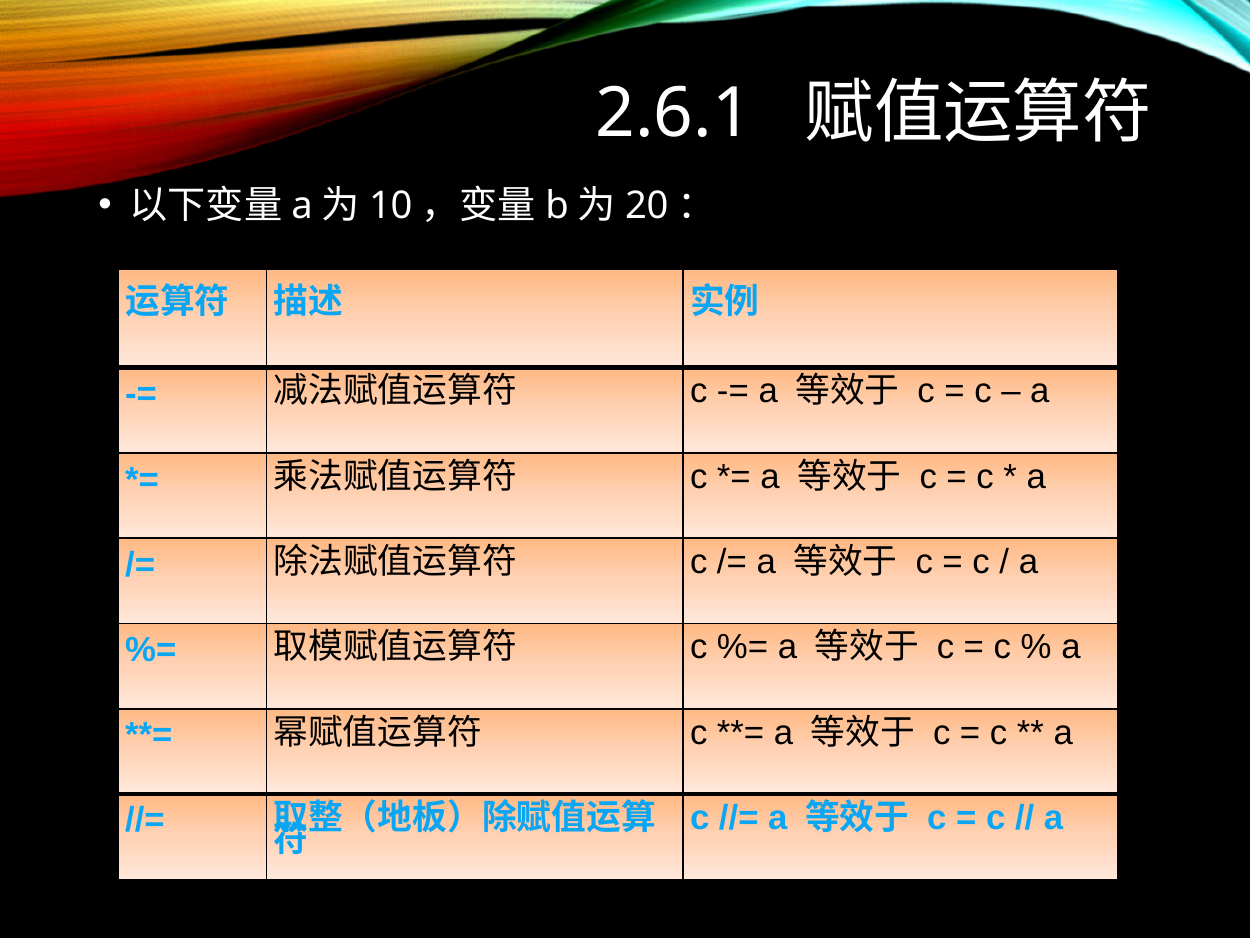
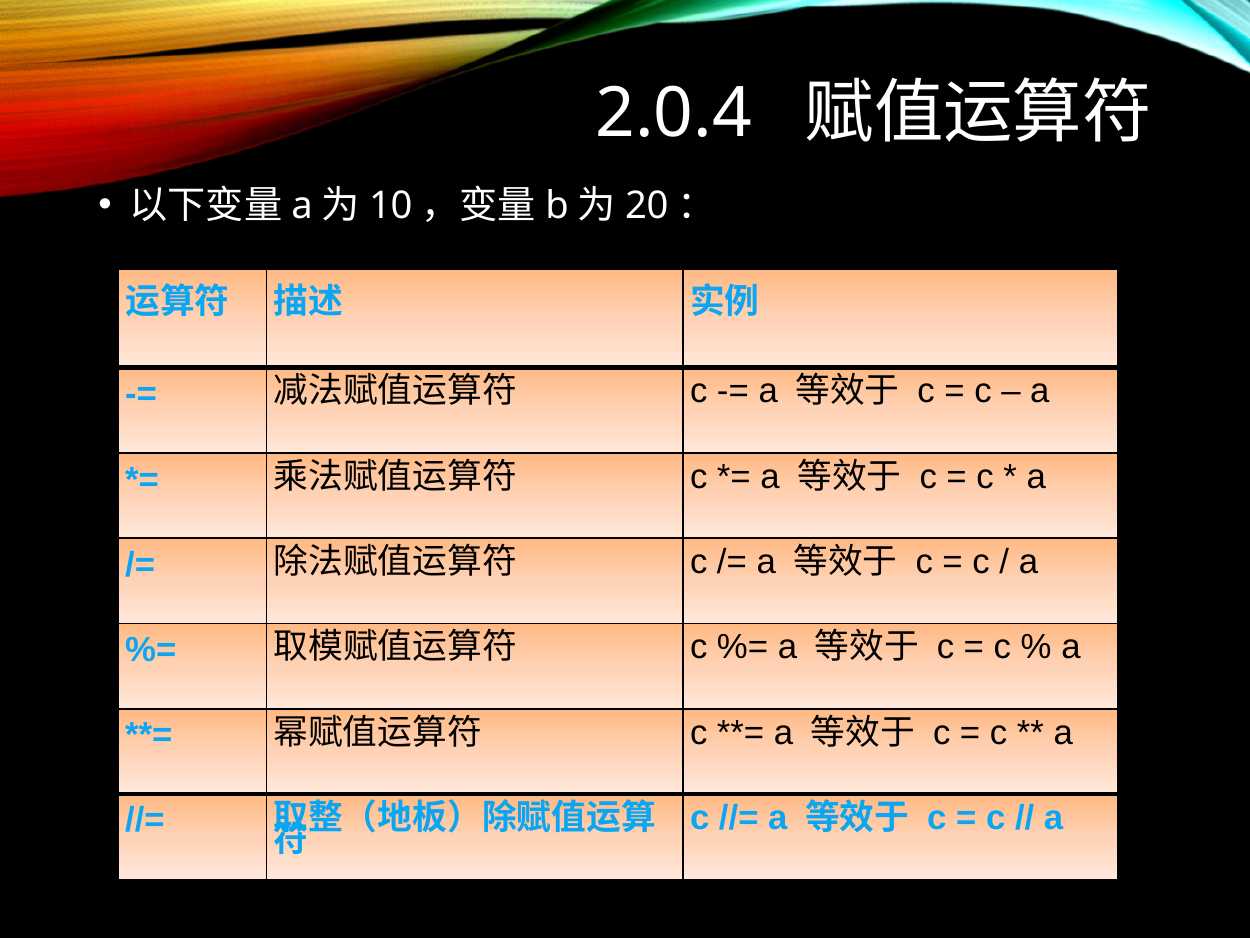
2.6.1: 2.6.1 -> 2.0.4
